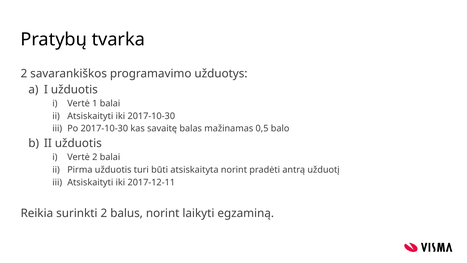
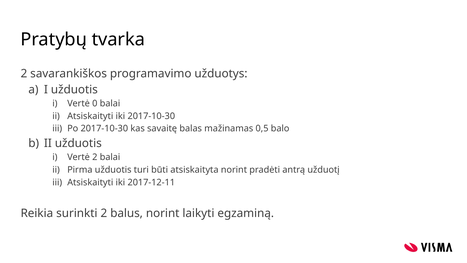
1: 1 -> 0
